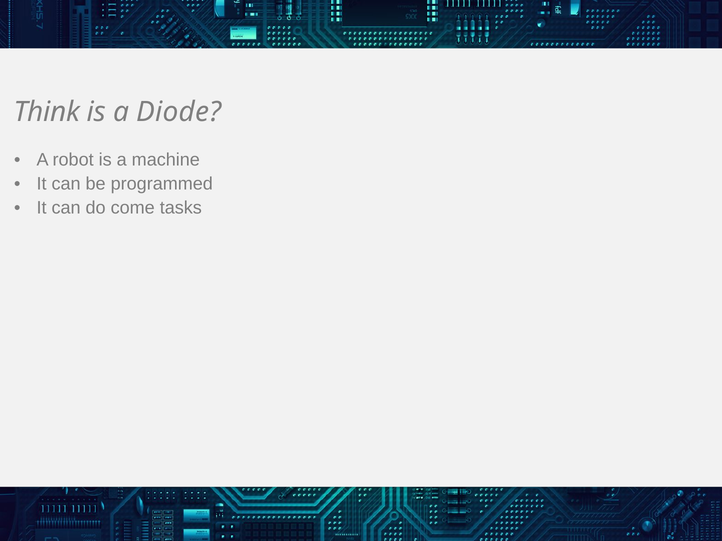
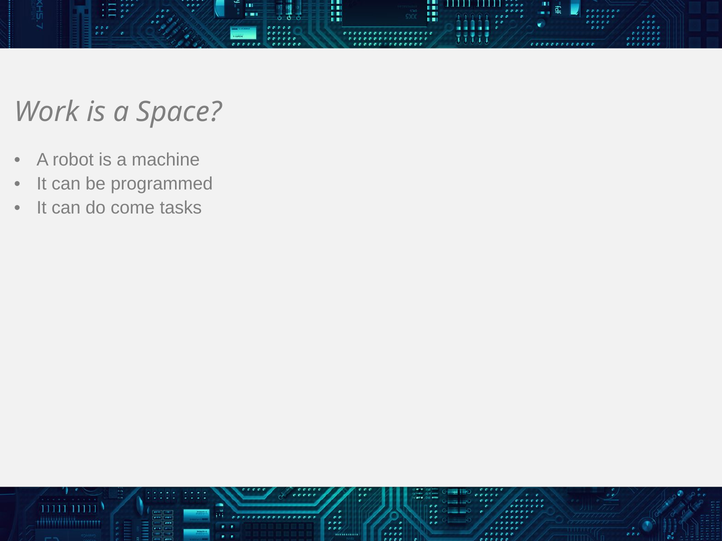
Think: Think -> Work
Diode: Diode -> Space
